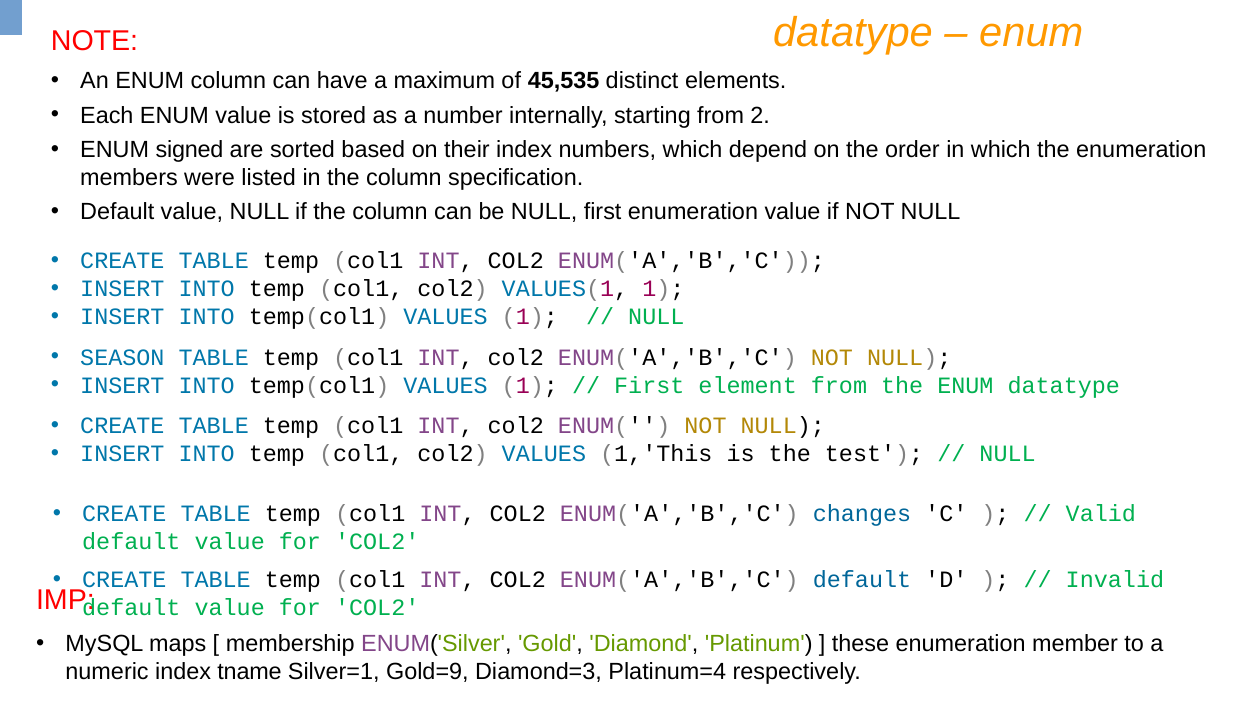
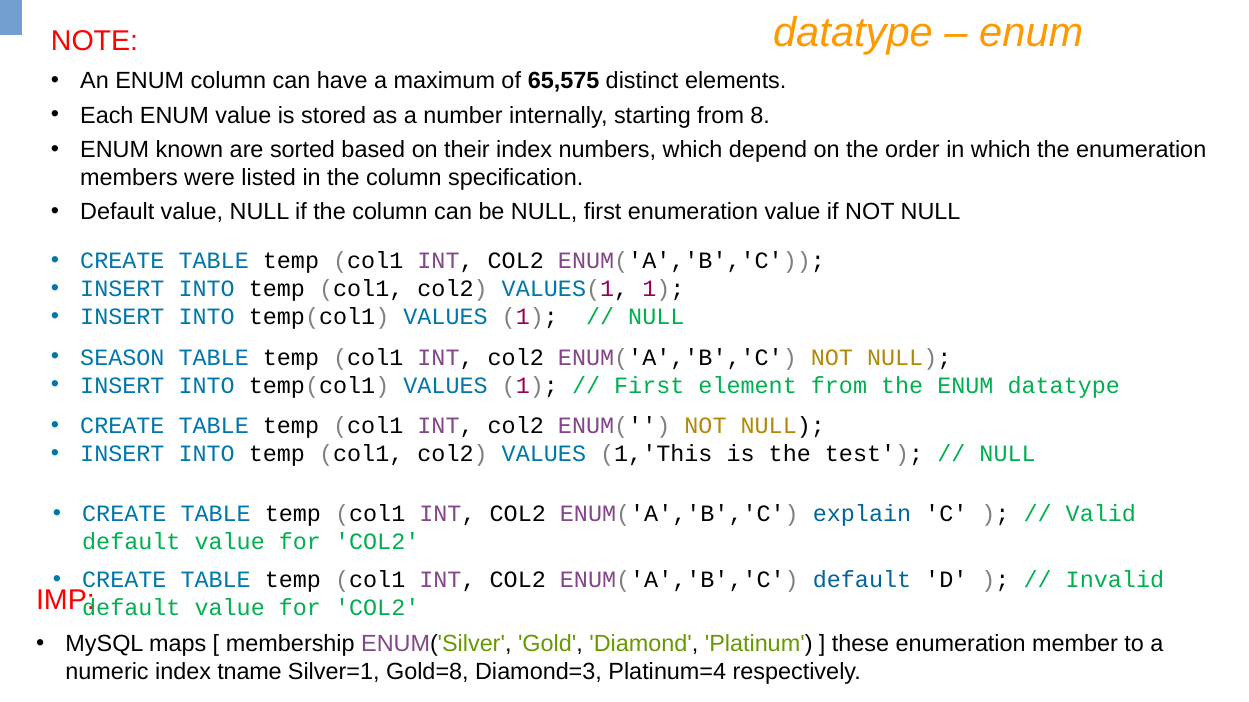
45,535: 45,535 -> 65,575
2: 2 -> 8
signed: signed -> known
changes: changes -> explain
Gold=9: Gold=9 -> Gold=8
